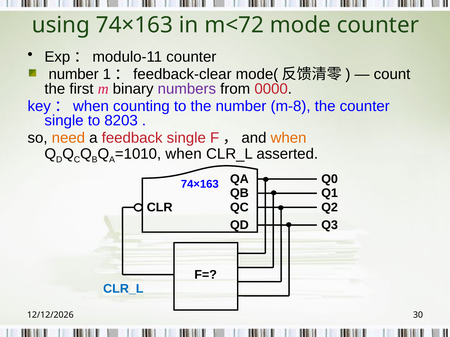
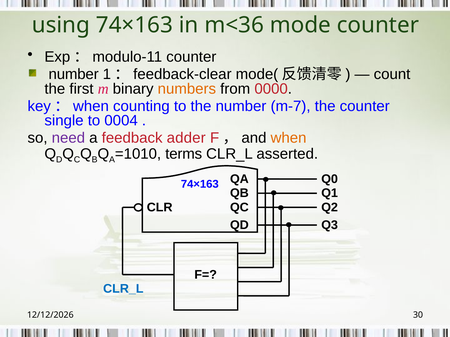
m<72: m<72 -> m<36
numbers colour: purple -> orange
m-8: m-8 -> m-7
8203: 8203 -> 0004
need colour: orange -> purple
feedback single: single -> adder
when at (184, 154): when -> terms
